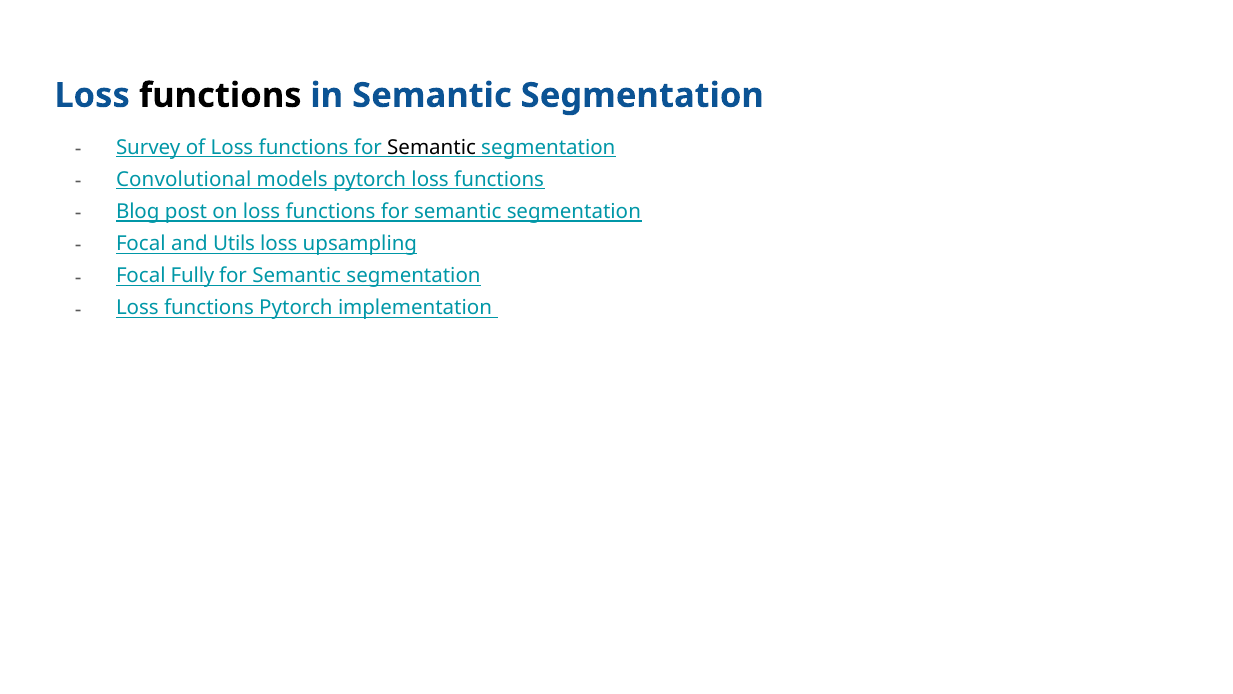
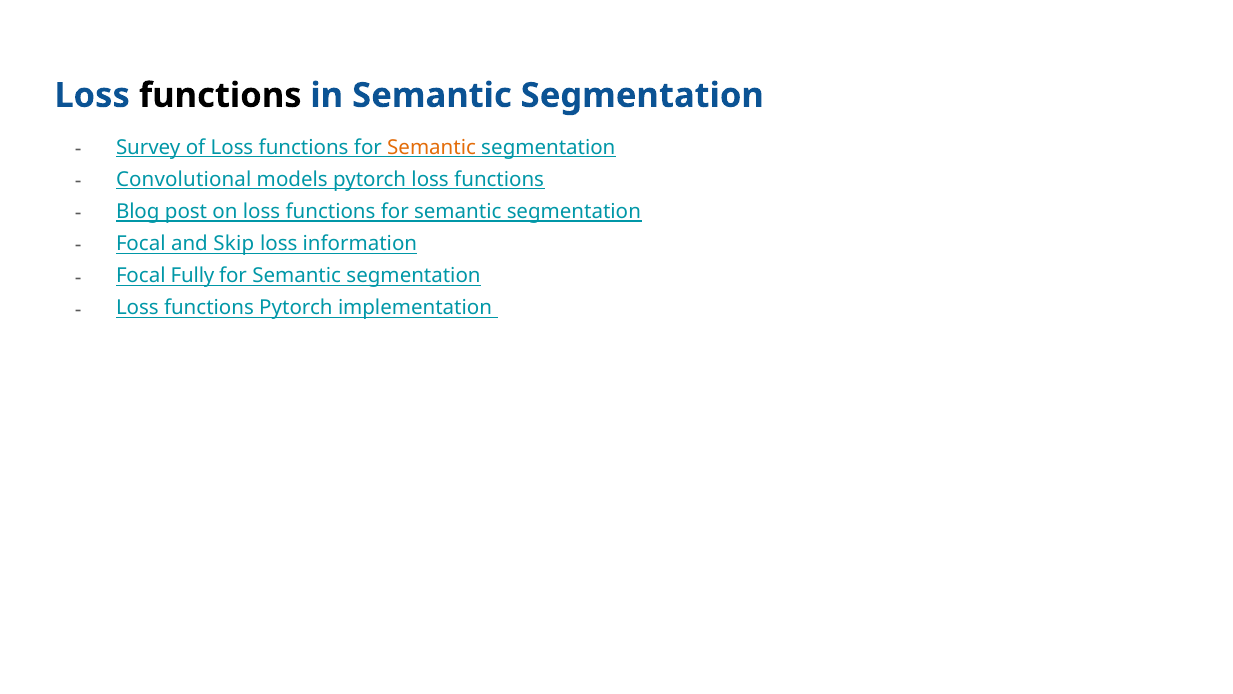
Semantic at (432, 147) colour: black -> orange
Utils: Utils -> Skip
upsampling: upsampling -> information
